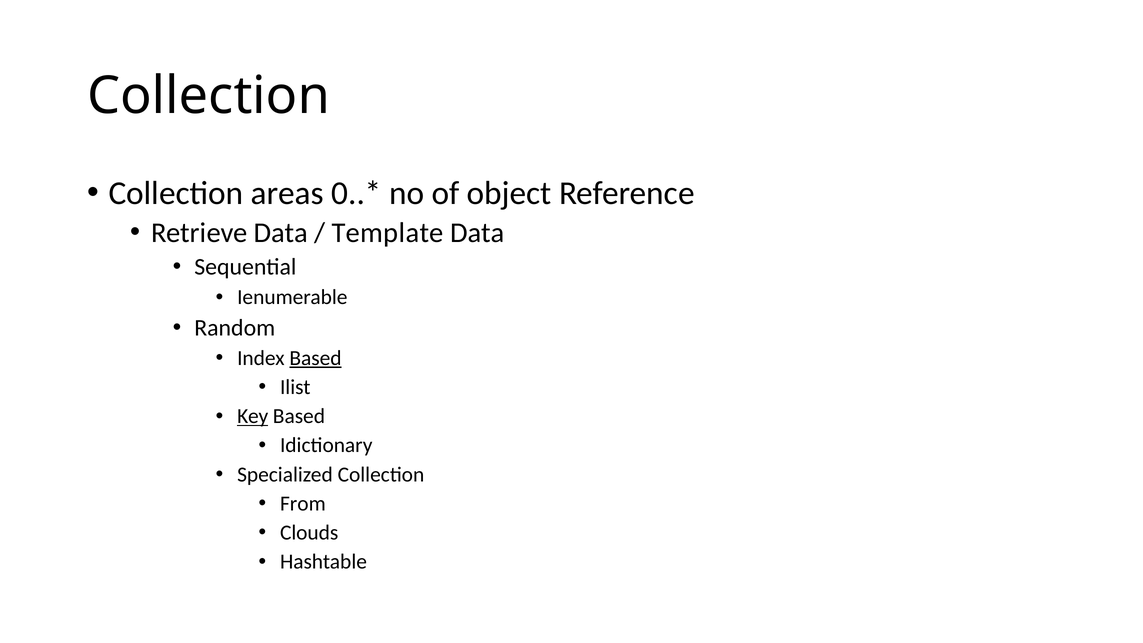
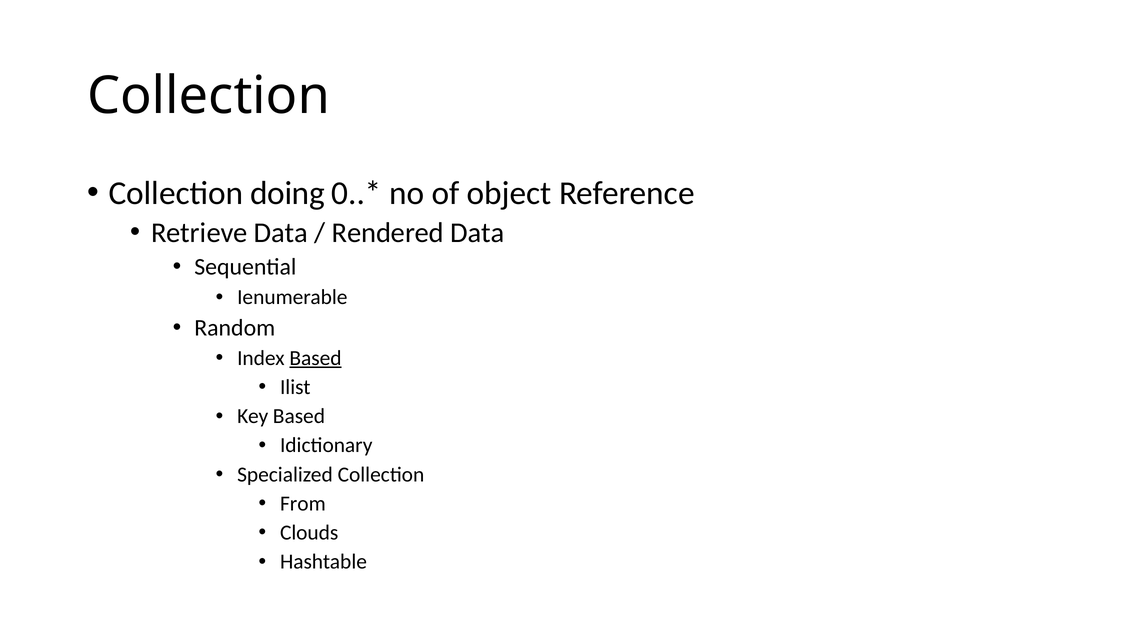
areas: areas -> doing
Template: Template -> Rendered
Key underline: present -> none
